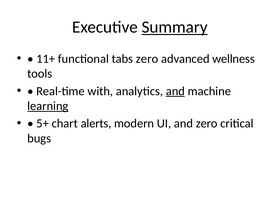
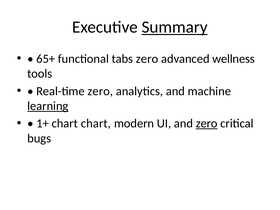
11+: 11+ -> 65+
Real-time with: with -> zero
and at (175, 91) underline: present -> none
5+: 5+ -> 1+
chart alerts: alerts -> chart
zero at (207, 123) underline: none -> present
